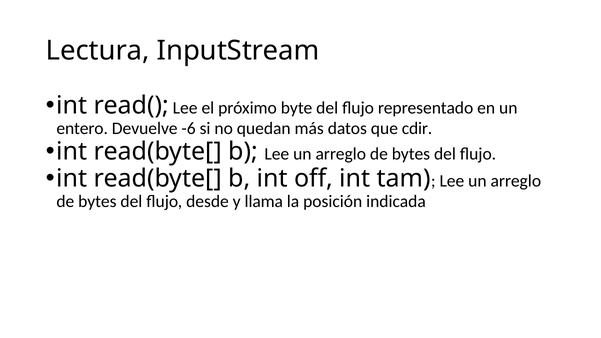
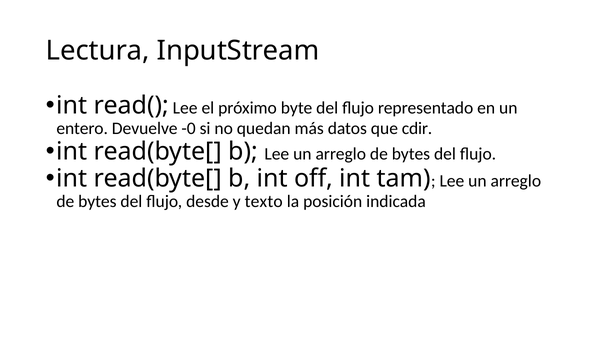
-6: -6 -> -0
llama: llama -> texto
